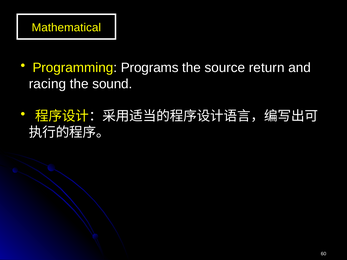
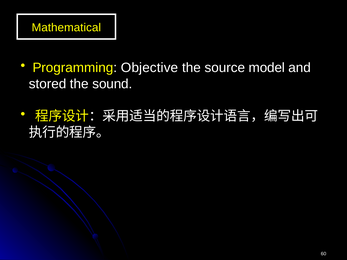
Programs: Programs -> Objective
return: return -> model
racing: racing -> stored
